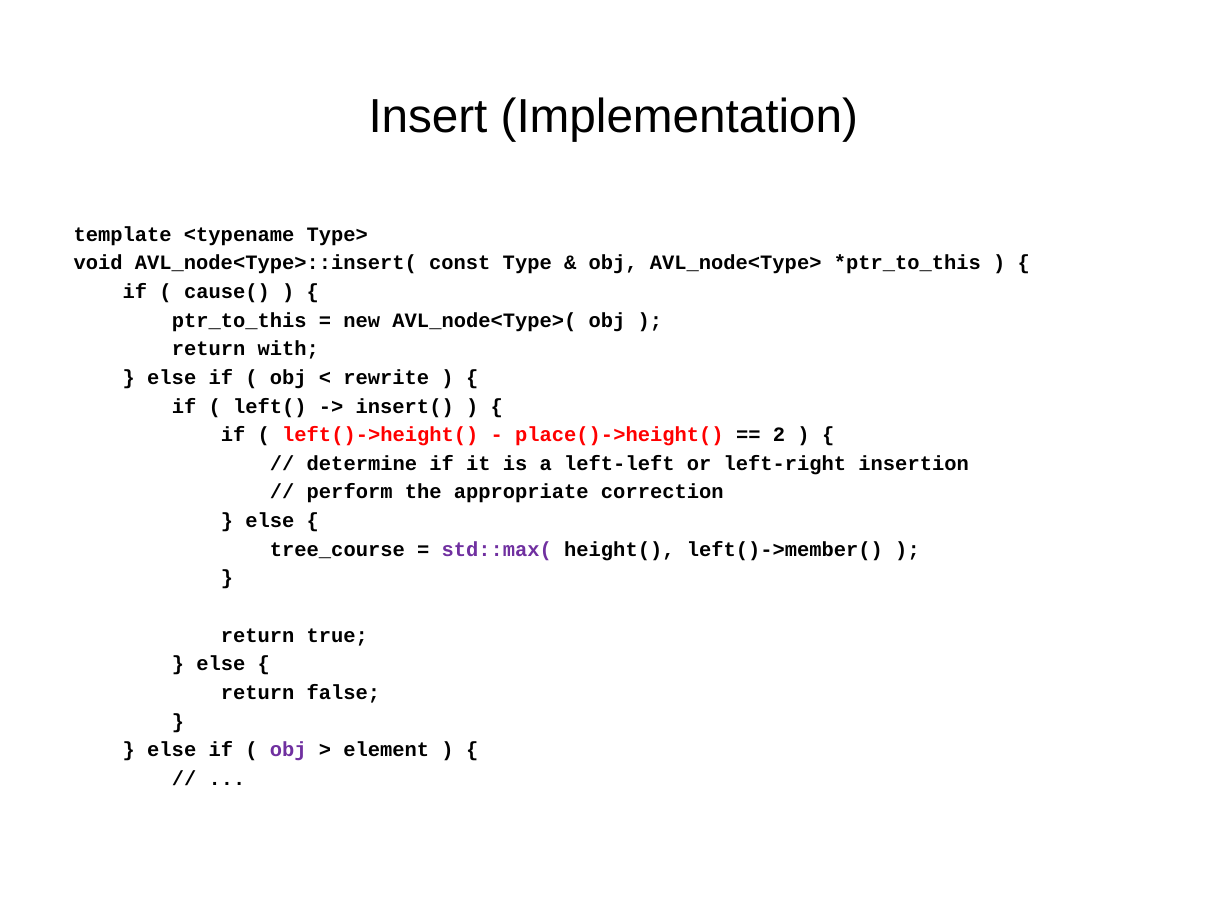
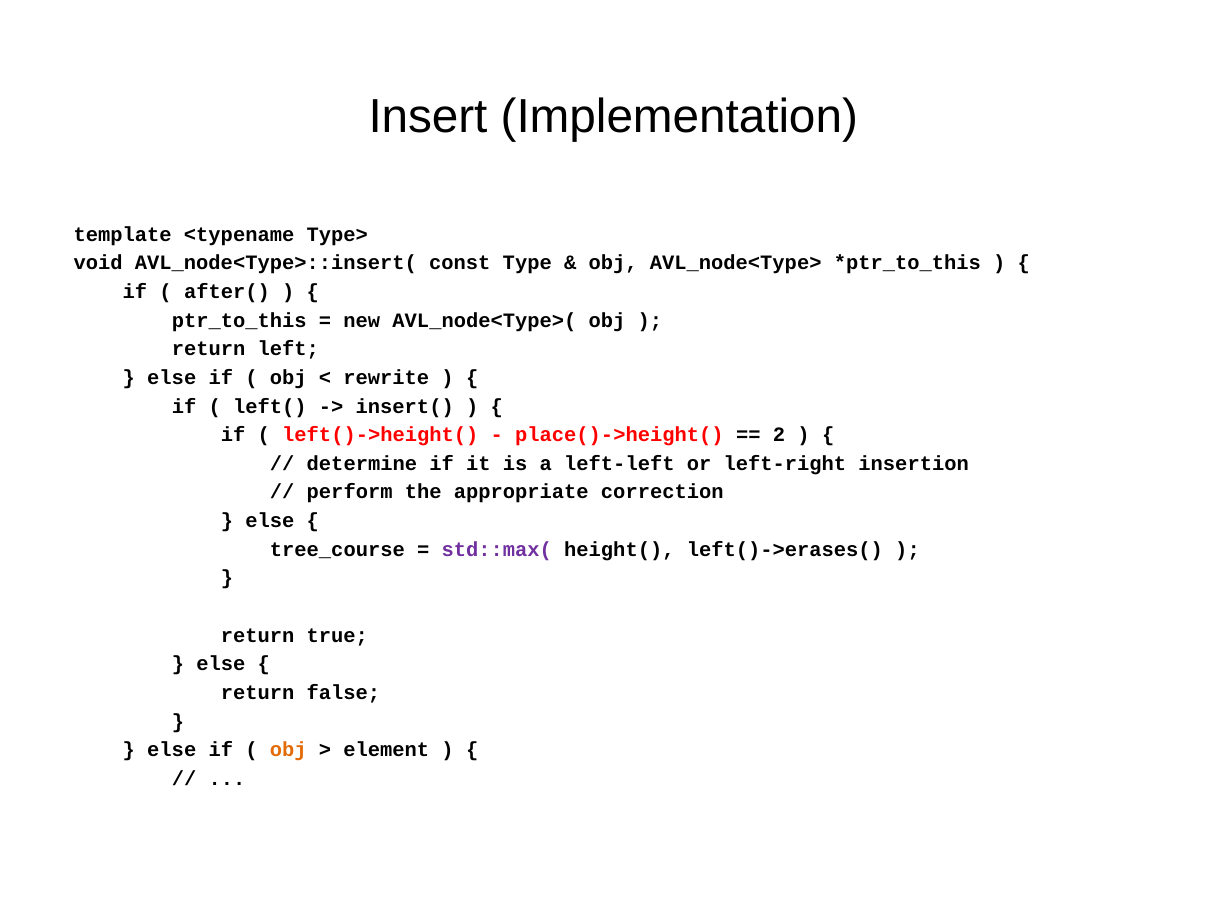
cause(: cause( -> after(
with: with -> left
left()->member(: left()->member( -> left()->erases(
obj at (288, 750) colour: purple -> orange
